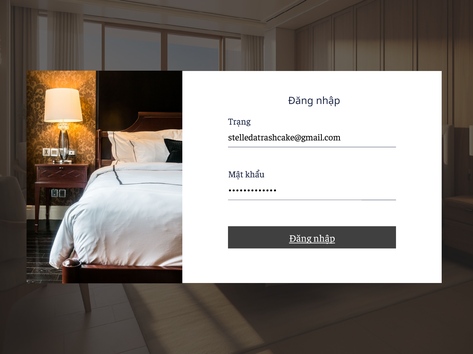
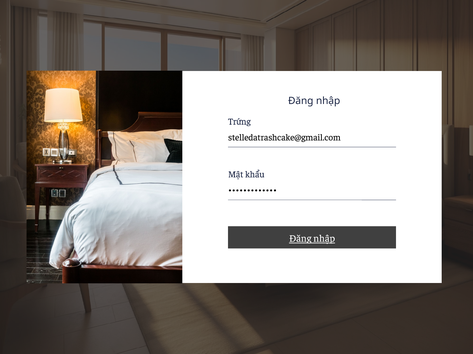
Trạng: Trạng -> Trứng
